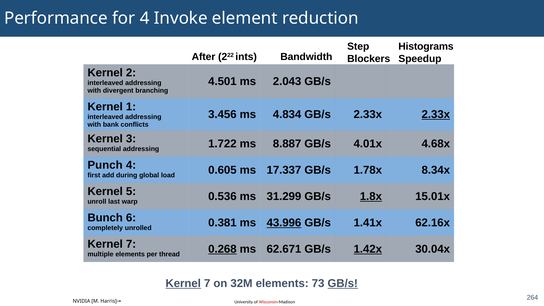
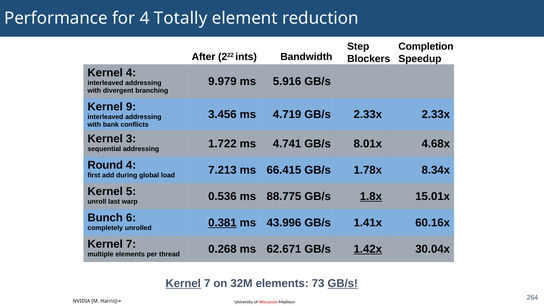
Invoke: Invoke -> Totally
Histograms: Histograms -> Completion
Kernel 2: 2 -> 4
4.501: 4.501 -> 9.979
2.043: 2.043 -> 5.916
1: 1 -> 9
4.834: 4.834 -> 4.719
2.33x at (436, 114) underline: present -> none
8.887: 8.887 -> 4.741
4.01x: 4.01x -> 8.01x
Punch: Punch -> Round
0.605: 0.605 -> 7.213
17.337: 17.337 -> 66.415
31.299: 31.299 -> 88.775
0.381 underline: none -> present
43.996 underline: present -> none
62.16x: 62.16x -> 60.16x
0.268 underline: present -> none
